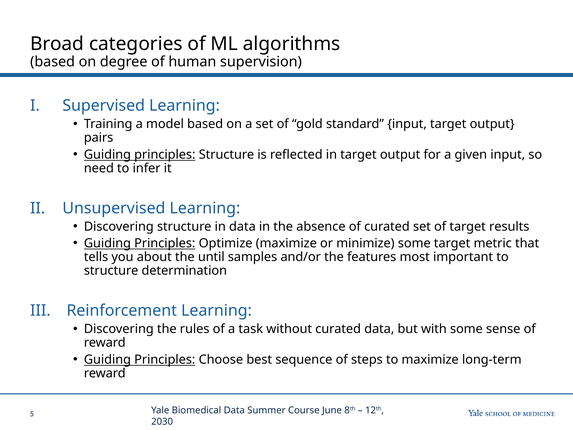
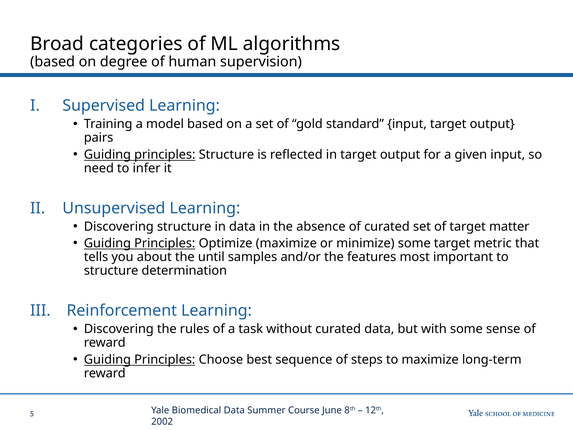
results: results -> matter
2030: 2030 -> 2002
